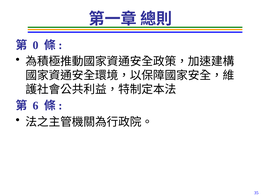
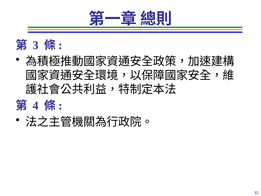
0: 0 -> 3
6: 6 -> 4
